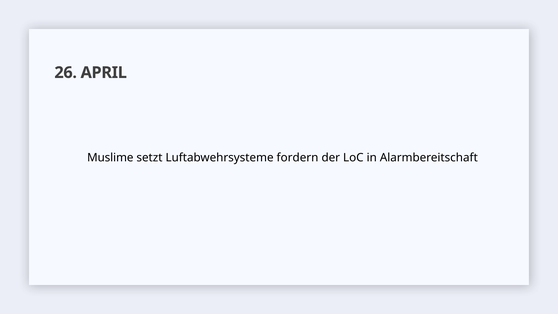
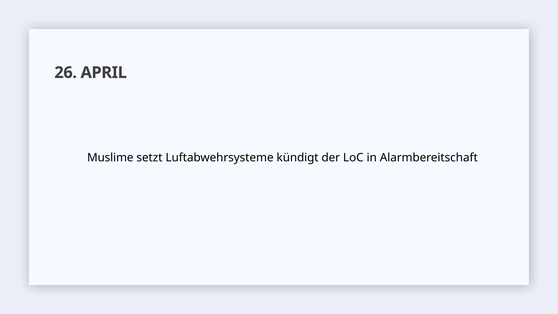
fordern: fordern -> kündigt
